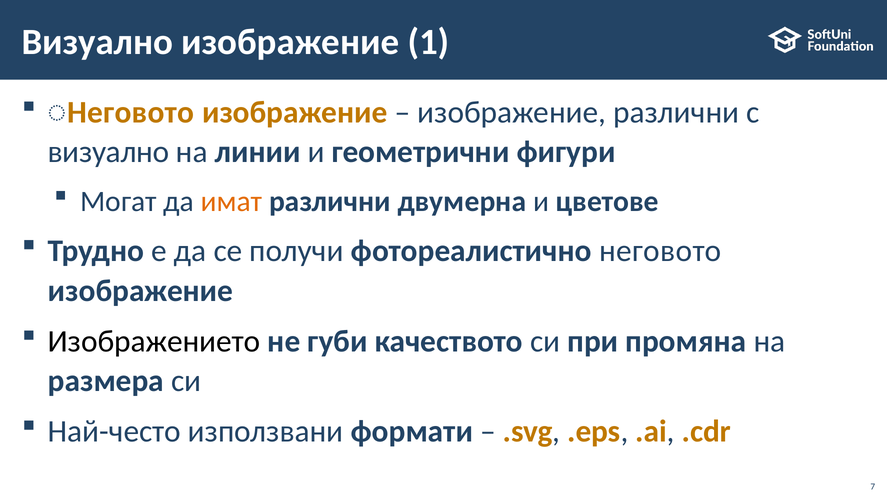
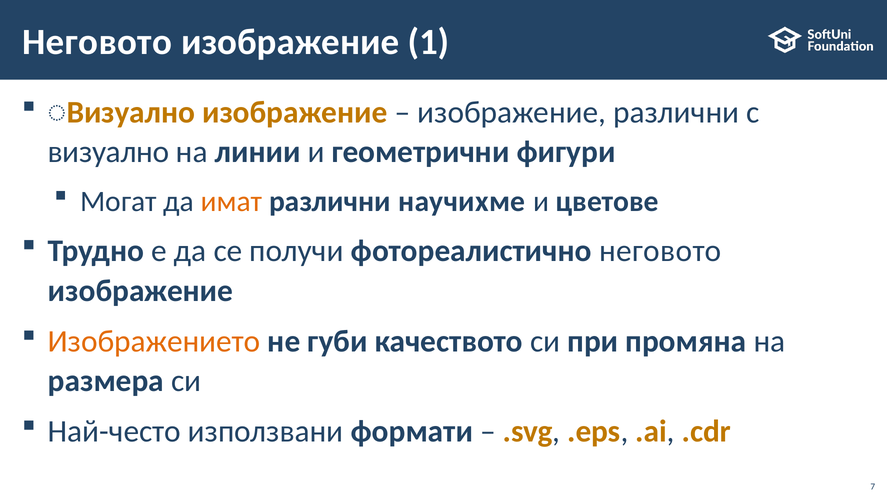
Визуално at (97, 42): Визуално -> Неговото
Неговото at (131, 113): Неговото -> Визуално
двумерна: двумерна -> научихме
Изображението colour: black -> orange
